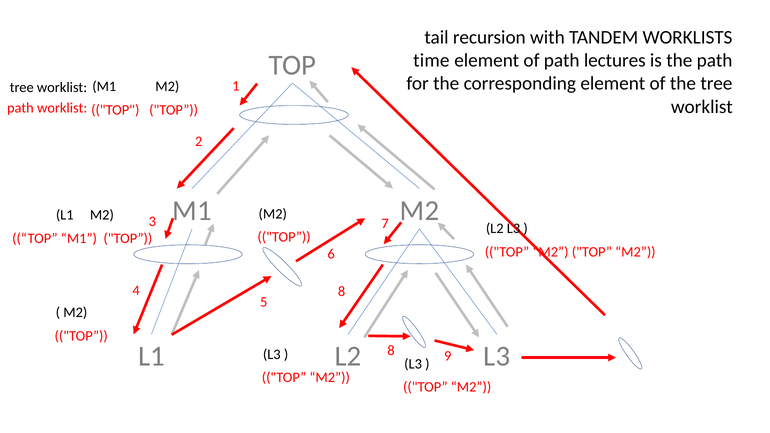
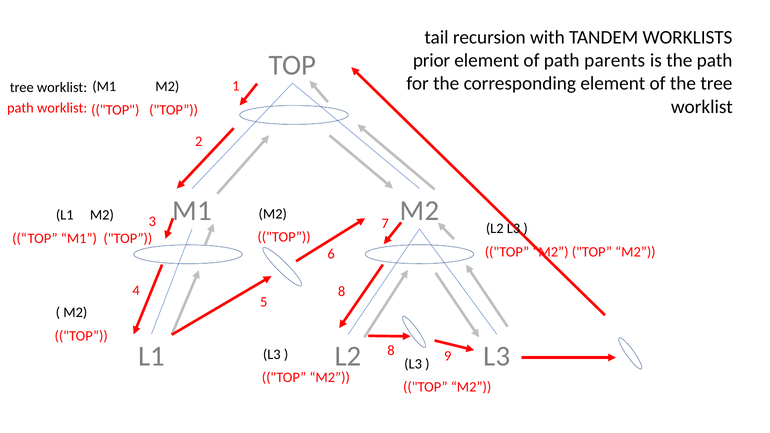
time: time -> prior
lectures: lectures -> parents
